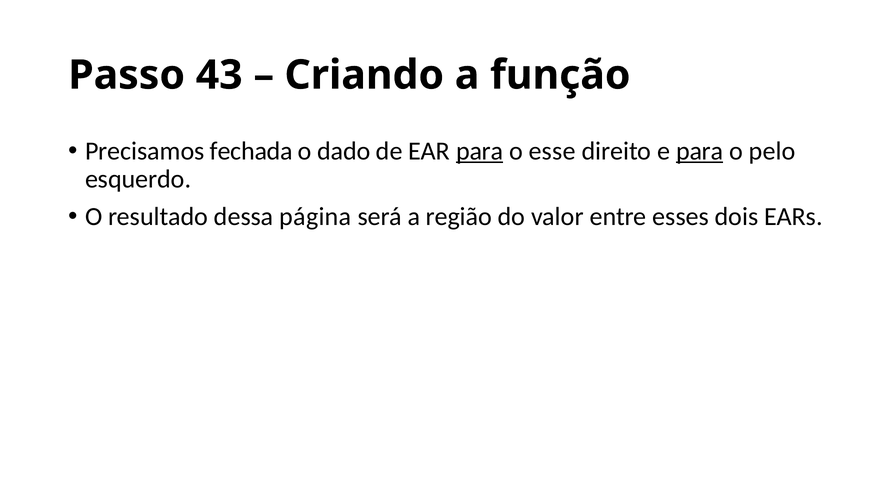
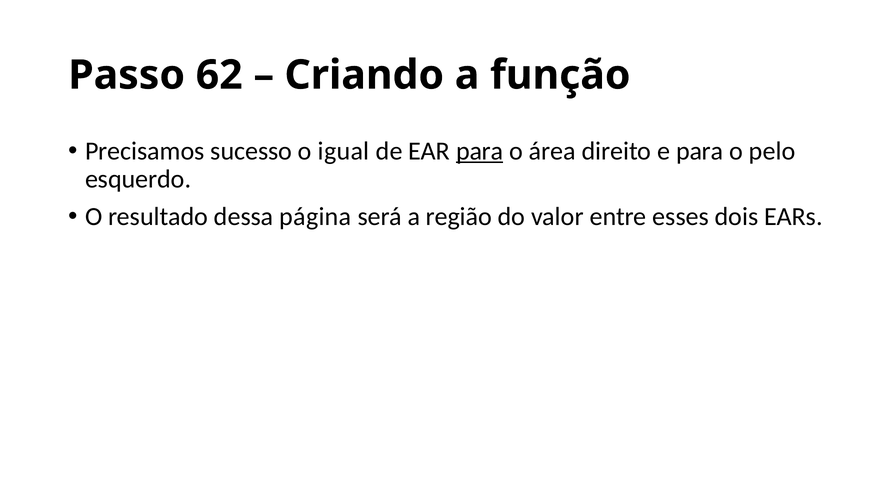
43: 43 -> 62
fechada: fechada -> sucesso
dado: dado -> igual
esse: esse -> área
para at (700, 151) underline: present -> none
